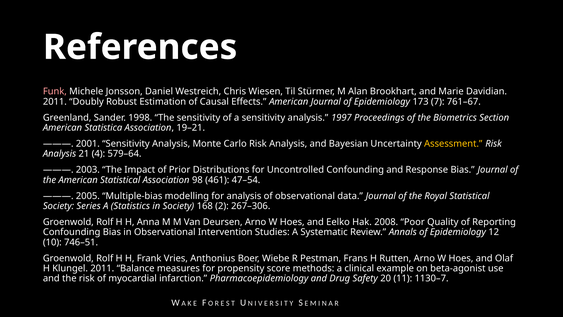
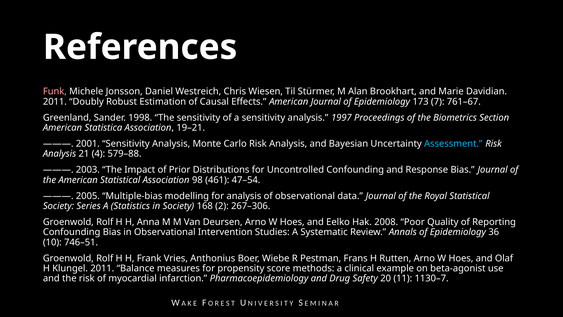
Assessment colour: yellow -> light blue
579–64: 579–64 -> 579–88
12: 12 -> 36
